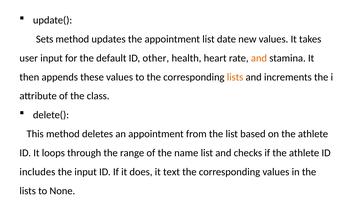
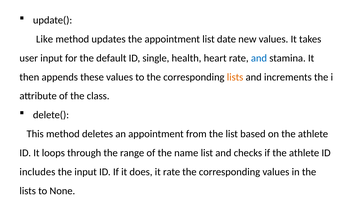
Sets: Sets -> Like
other: other -> single
and at (259, 58) colour: orange -> blue
it text: text -> rate
